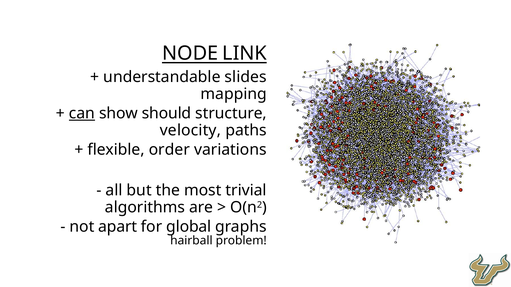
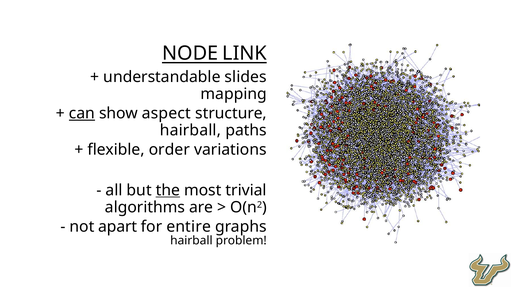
should: should -> aspect
velocity at (190, 131): velocity -> hairball
the underline: none -> present
global: global -> entire
